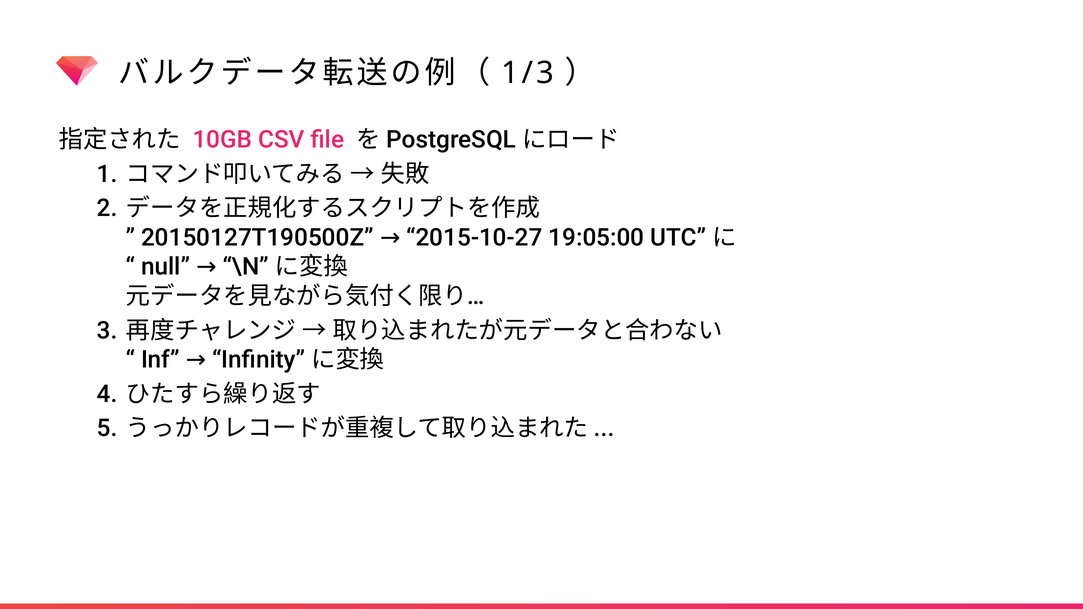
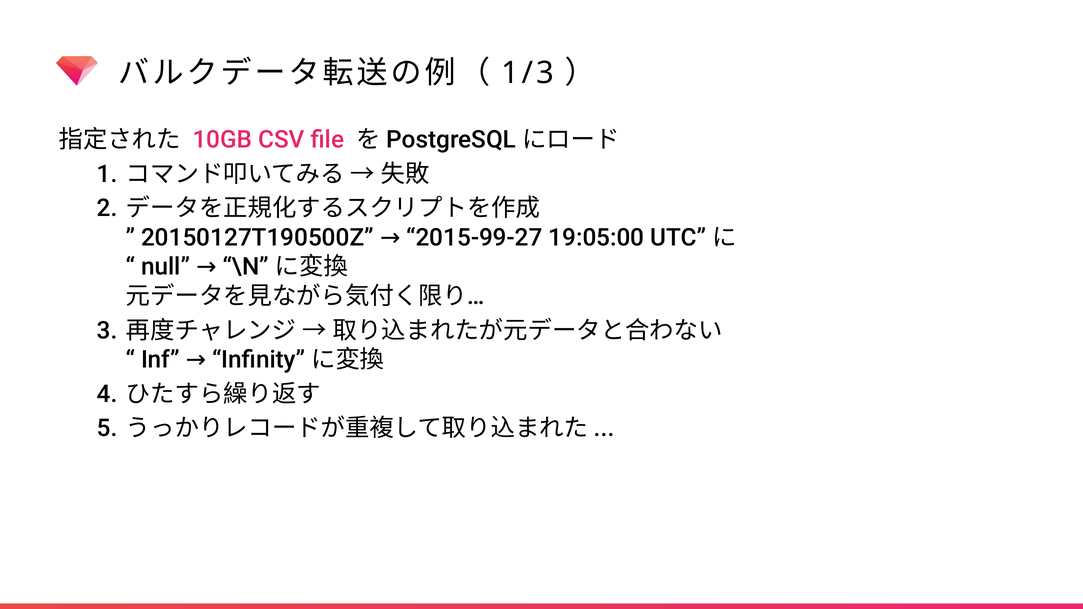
2015-10-27: 2015-10-27 -> 2015-99-27
